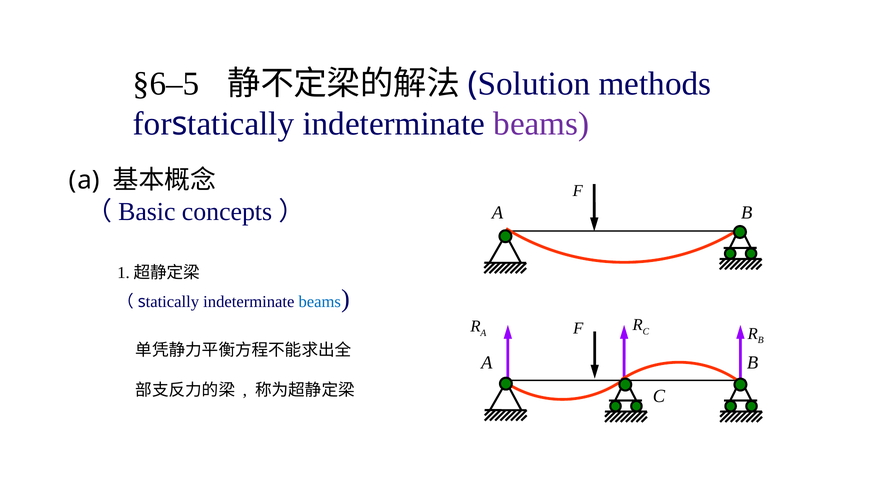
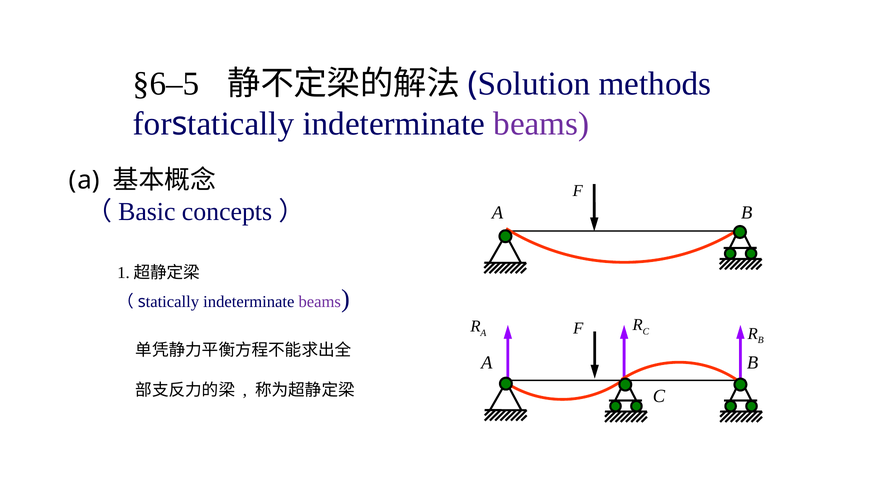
beams at (320, 301) colour: blue -> purple
